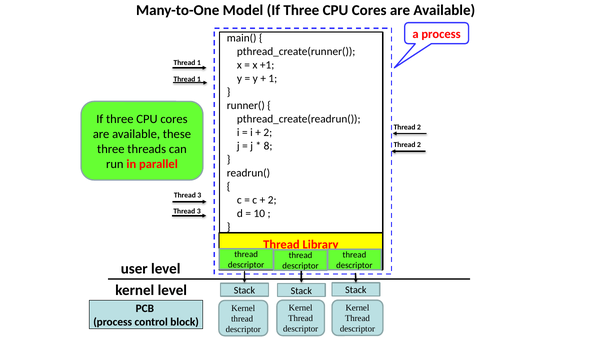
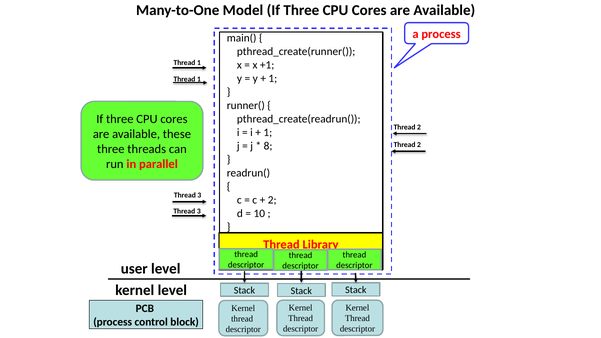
2 at (268, 133): 2 -> 1
